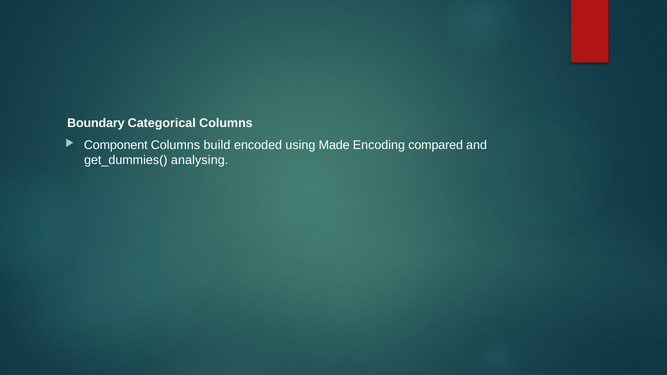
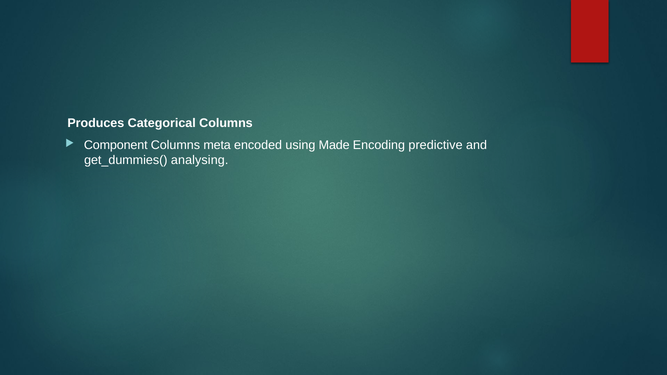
Boundary: Boundary -> Produces
build: build -> meta
compared: compared -> predictive
